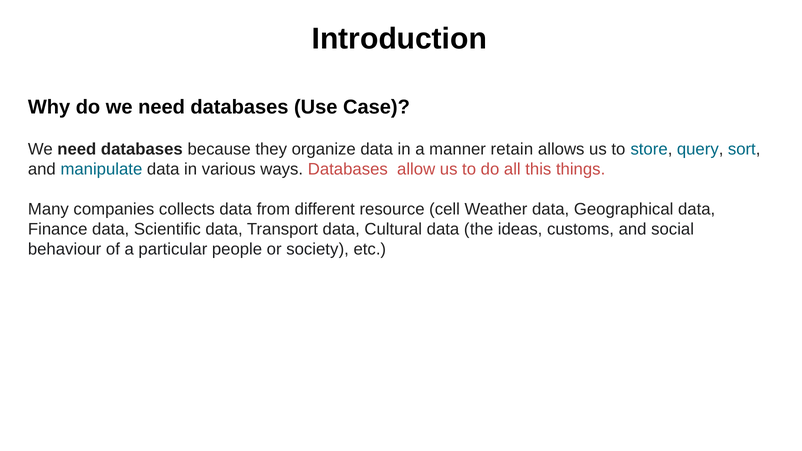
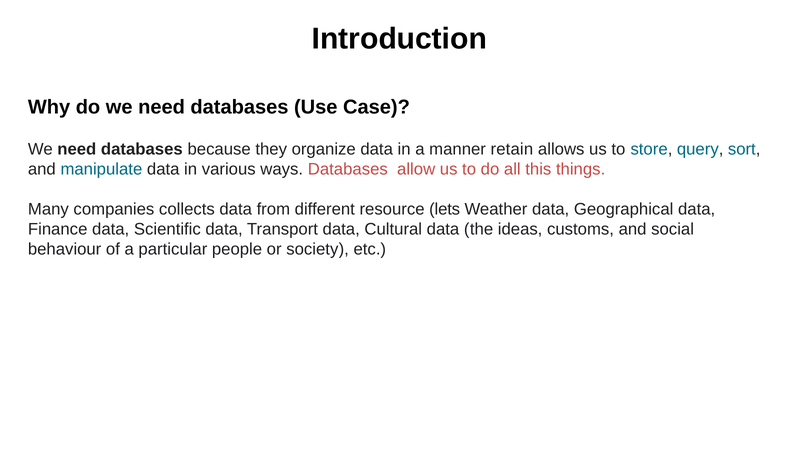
cell: cell -> lets
